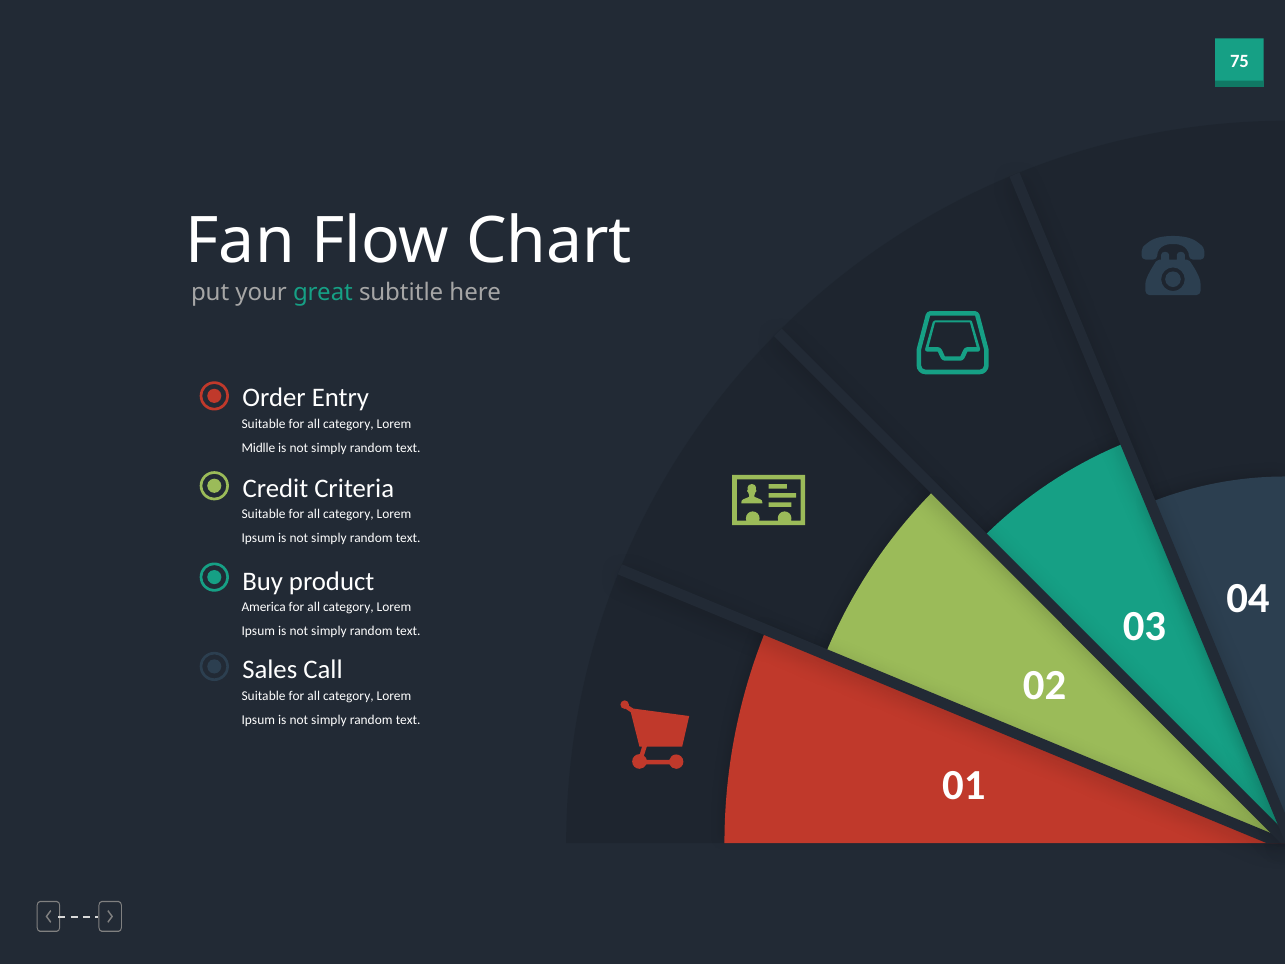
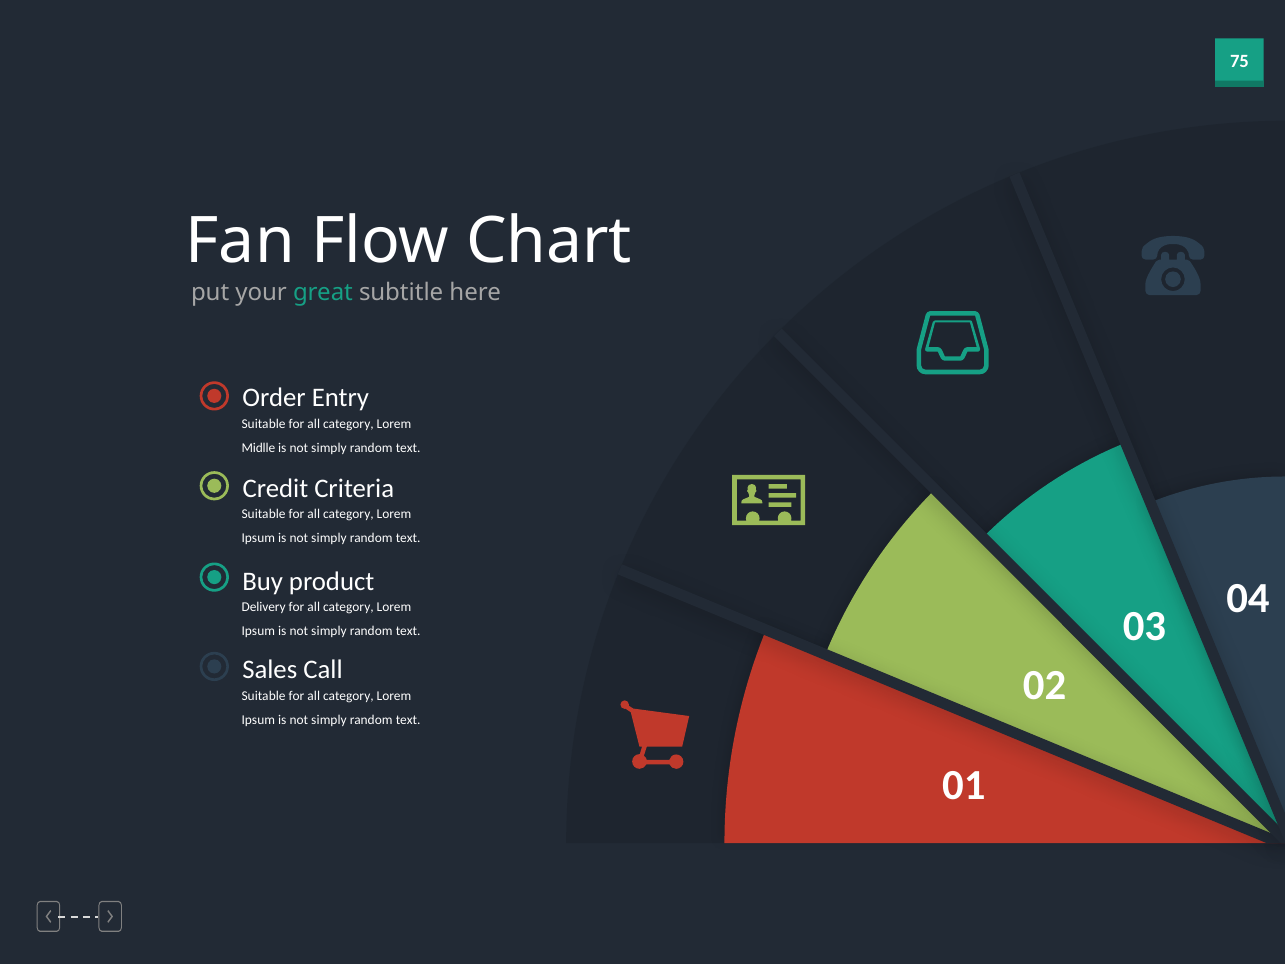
America: America -> Delivery
